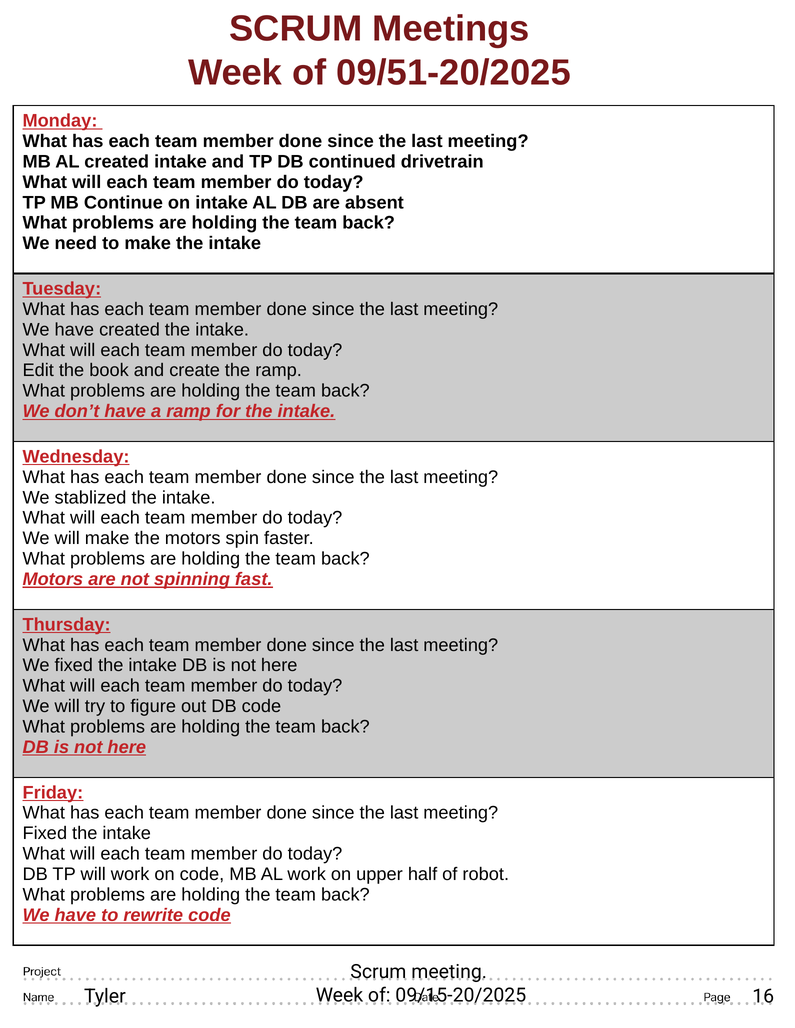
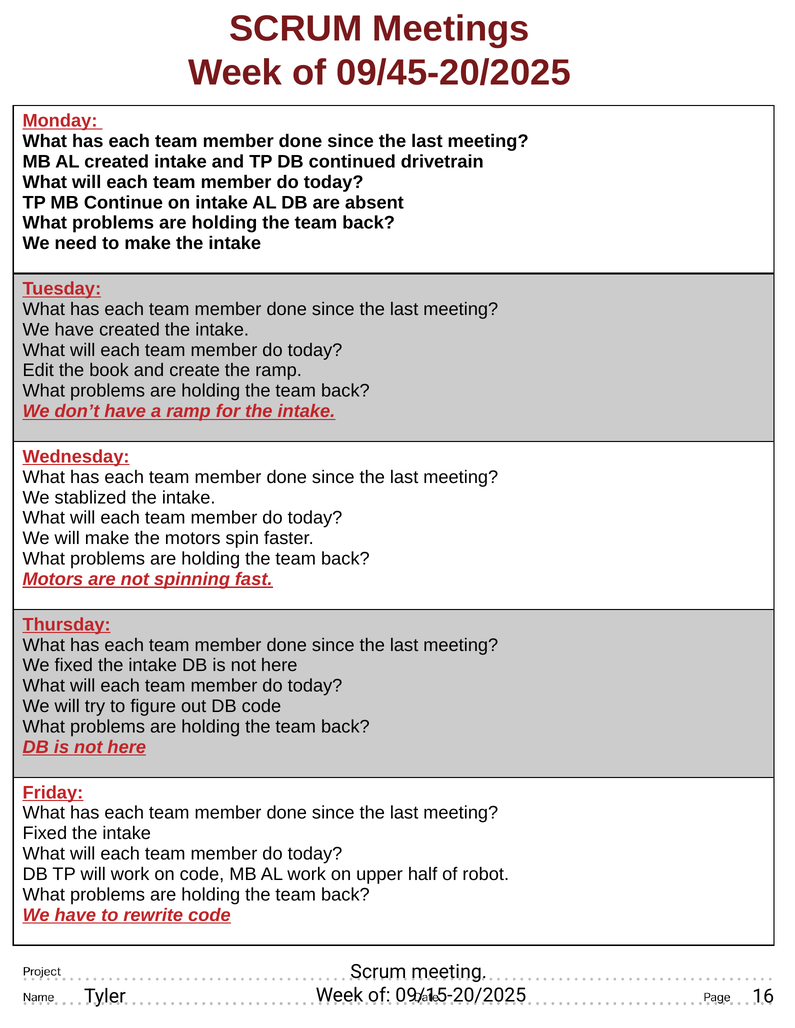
09/51-20/2025: 09/51-20/2025 -> 09/45-20/2025
